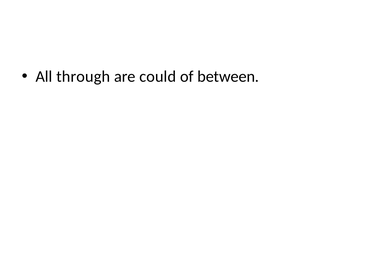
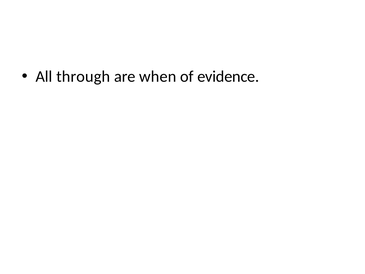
could: could -> when
between: between -> evidence
